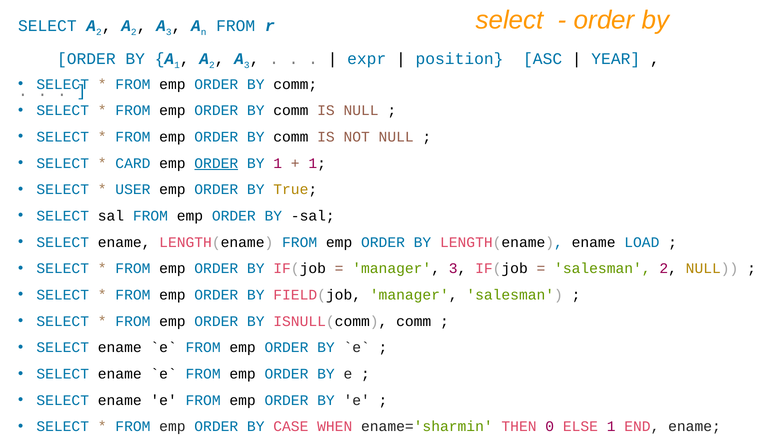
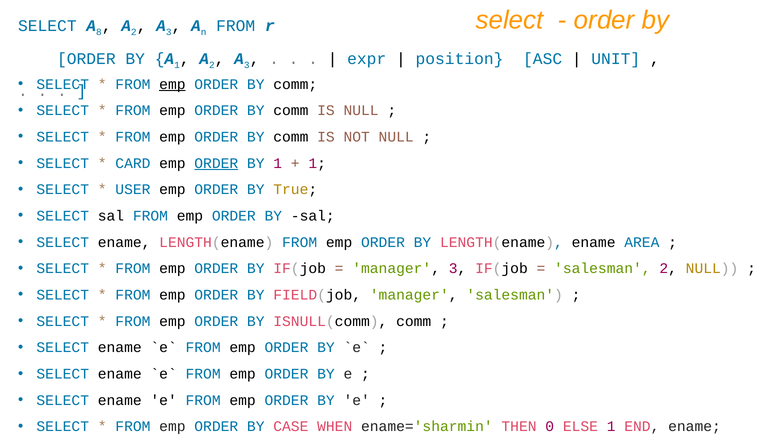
2 at (99, 32): 2 -> 8
YEAR: YEAR -> UNIT
emp at (172, 84) underline: none -> present
LOAD: LOAD -> AREA
